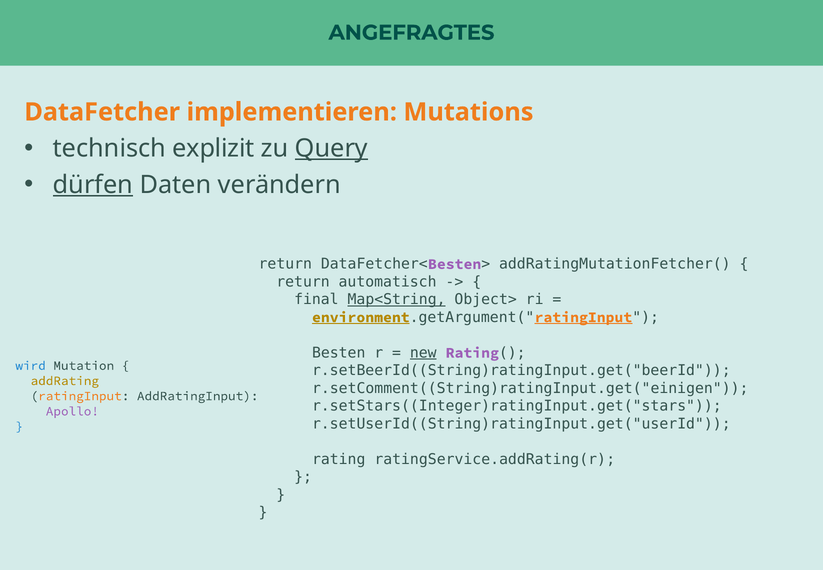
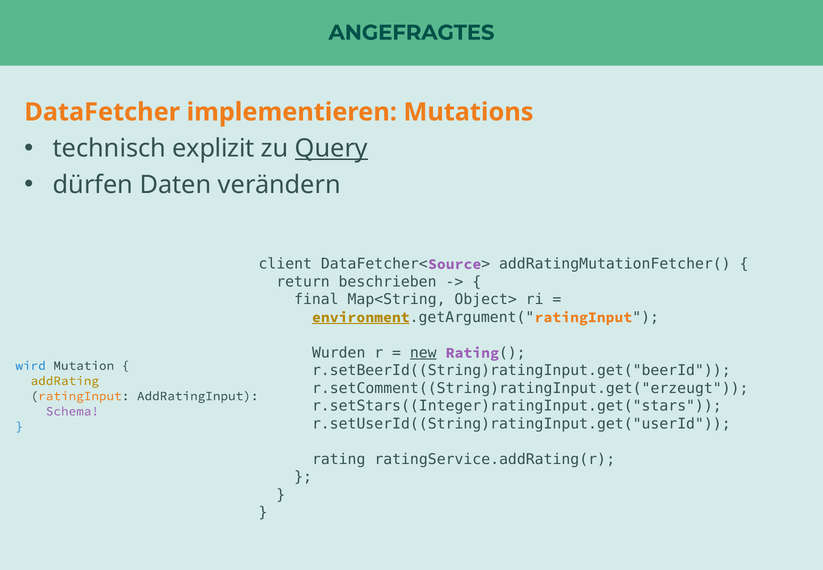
dürfen underline: present -> none
return at (285, 264): return -> client
Besten at (455, 264): Besten -> Source
automatisch: automatisch -> beschrieben
Map<String underline: present -> none
ratingInput at (583, 317) underline: present -> none
Besten at (339, 353): Besten -> Wurden
r.setComment((String)ratingInput.get("einigen: r.setComment((String)ratingInput.get("einigen -> r.setComment((String)ratingInput.get("erzeugt
Apollo: Apollo -> Schema
